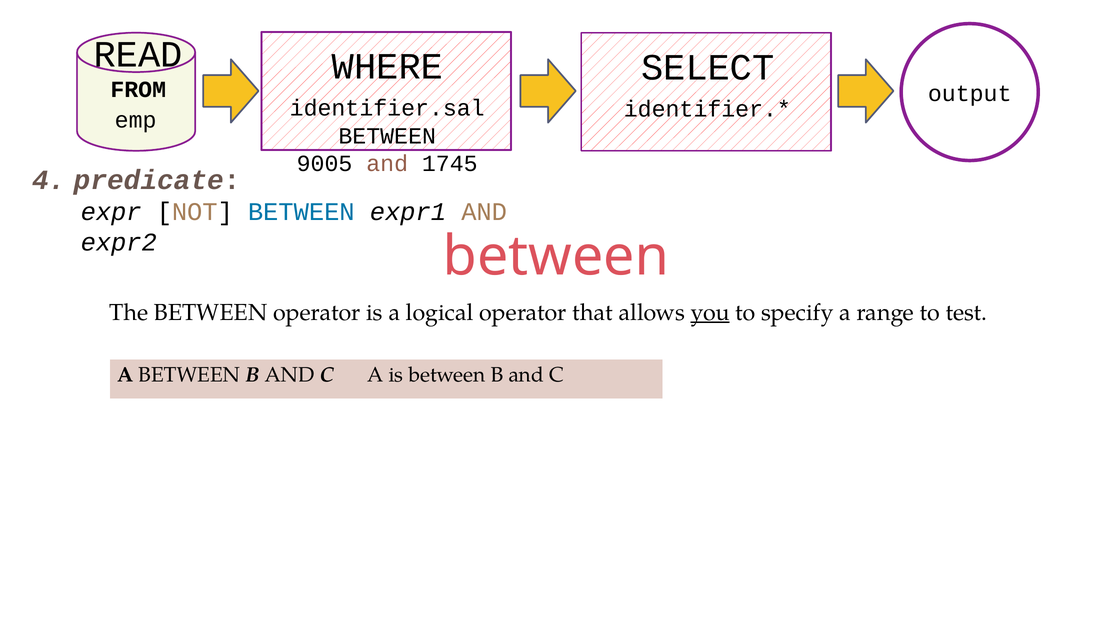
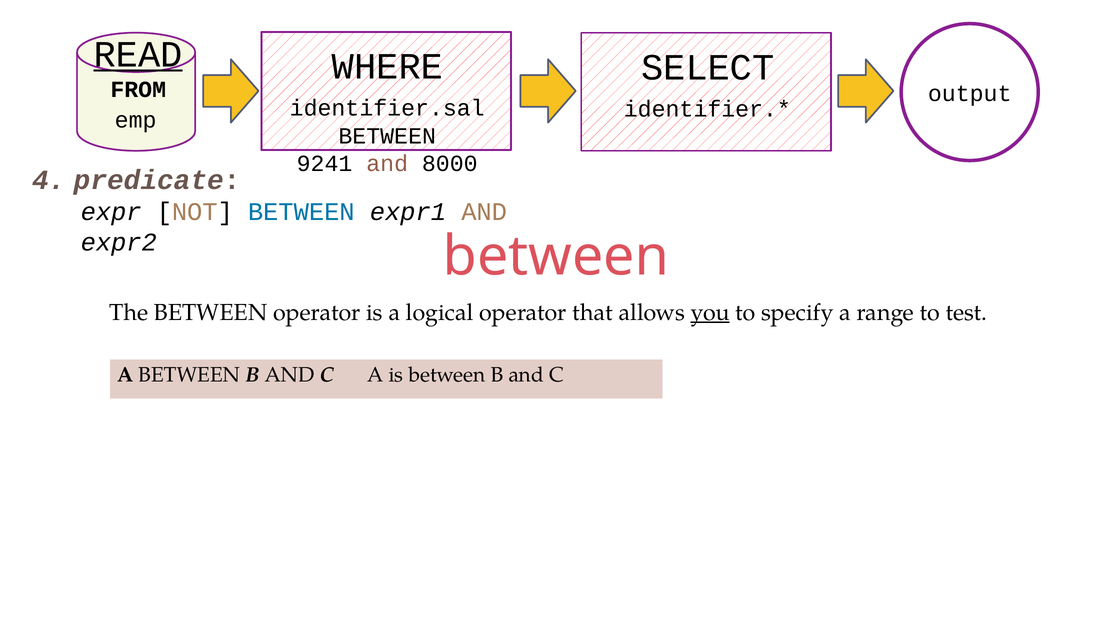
READ underline: none -> present
9005: 9005 -> 9241
1745: 1745 -> 8000
